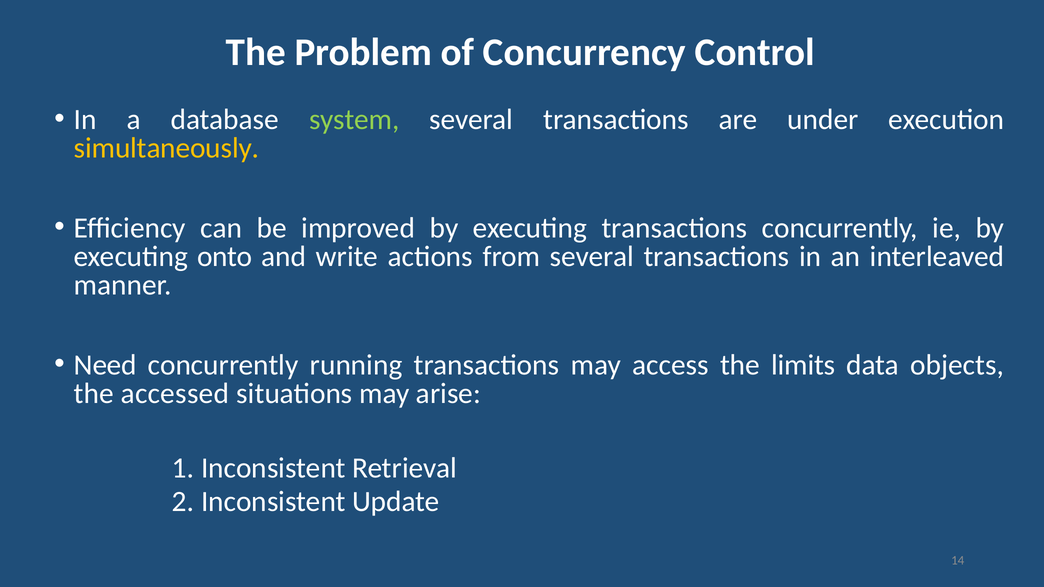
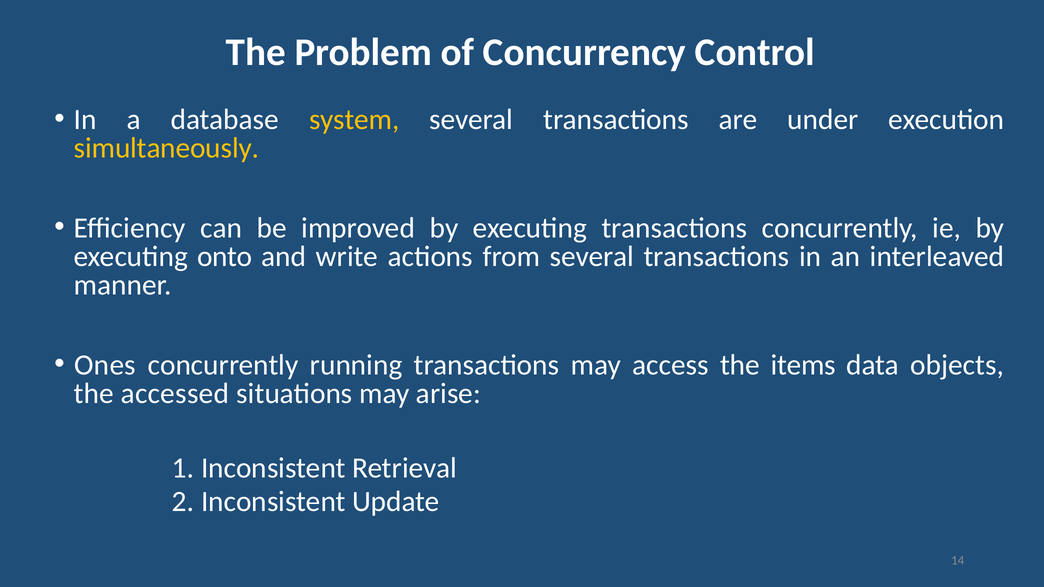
system colour: light green -> yellow
Need: Need -> Ones
limits: limits -> items
